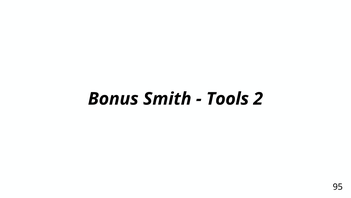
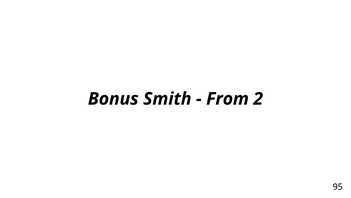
Tools: Tools -> From
